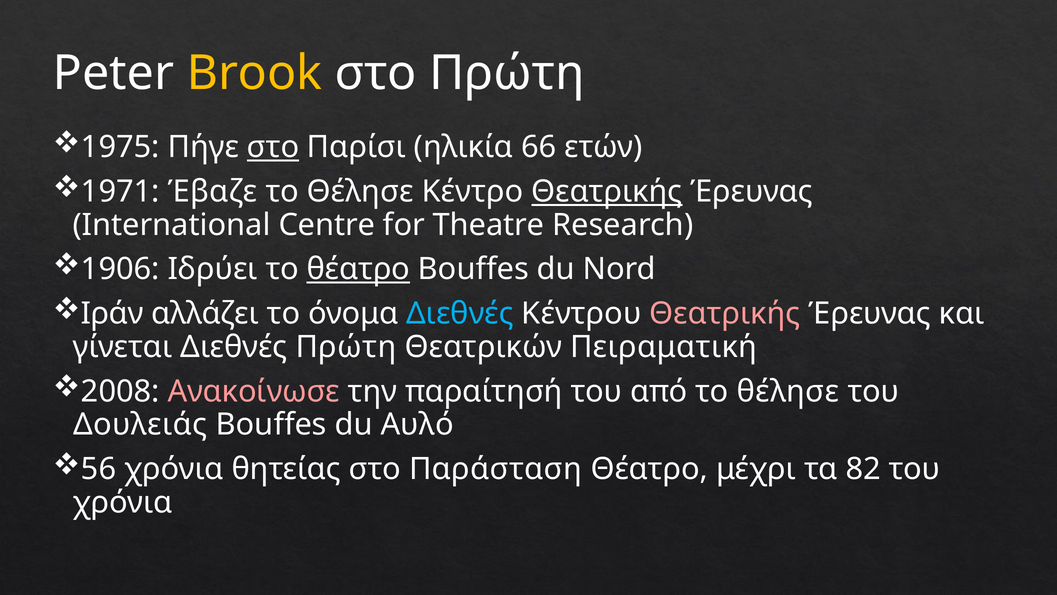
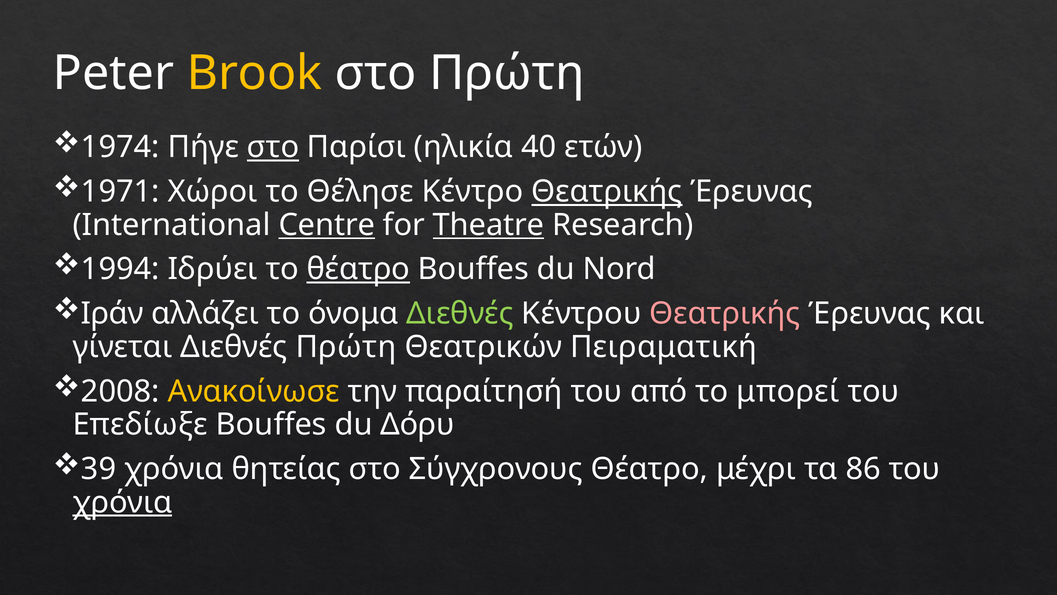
1975: 1975 -> 1974
66: 66 -> 40
Έβαζε: Έβαζε -> Χώροι
Centre underline: none -> present
Theatre underline: none -> present
1906: 1906 -> 1994
Διεθνές at (460, 313) colour: light blue -> light green
Ανακοίνωσε colour: pink -> yellow
από το θέλησε: θέλησε -> μπορεί
Δουλειάς: Δουλειάς -> Επεδίωξε
Αυλό: Αυλό -> Δόρυ
56: 56 -> 39
Παράσταση: Παράσταση -> Σύγχρονους
82: 82 -> 86
χρόνια at (122, 502) underline: none -> present
